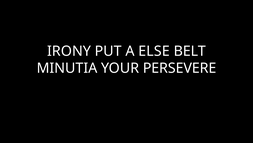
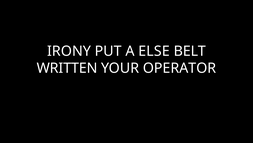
MINUTIA: MINUTIA -> WRITTEN
PERSEVERE: PERSEVERE -> OPERATOR
